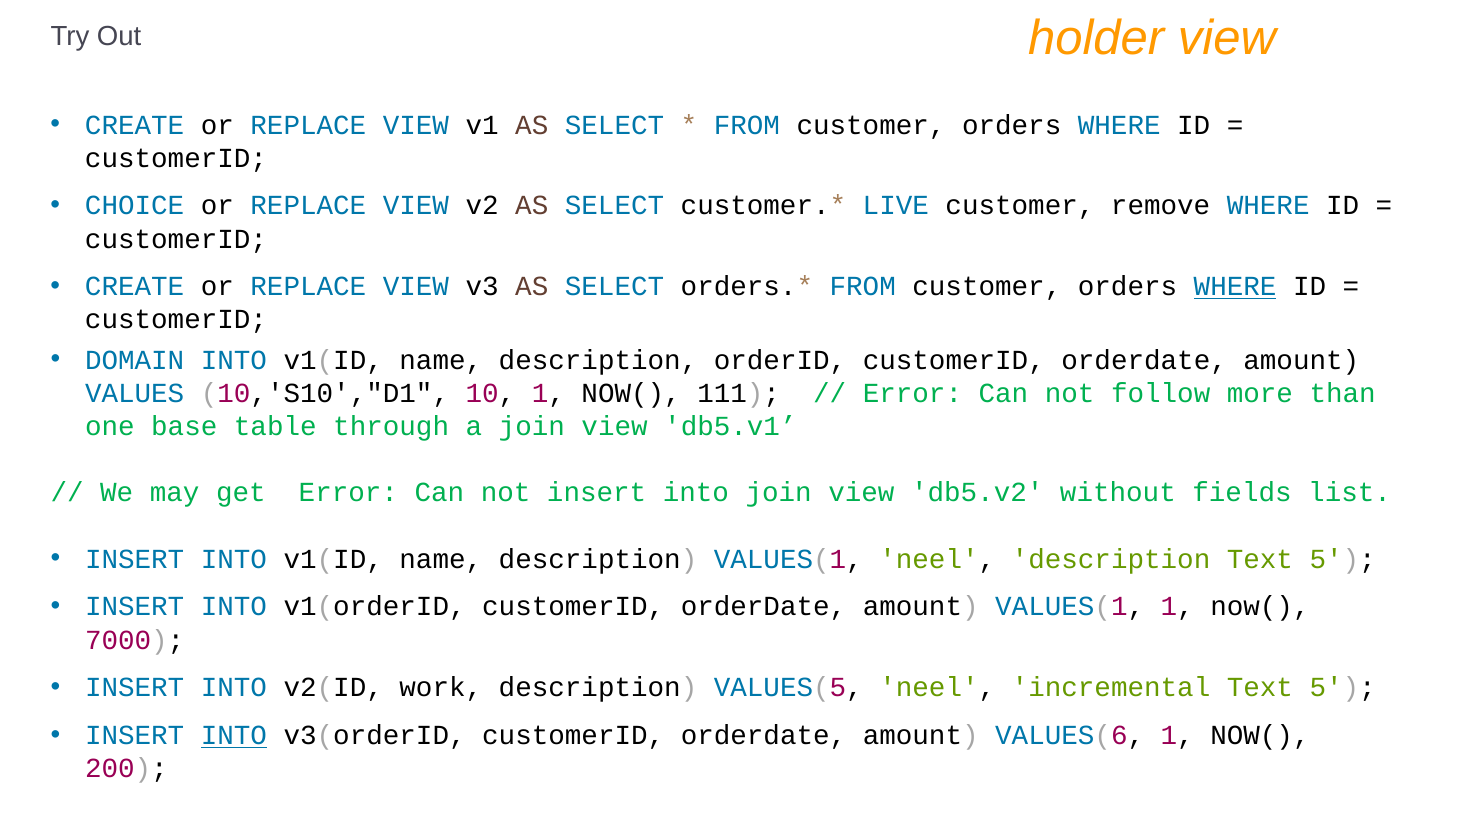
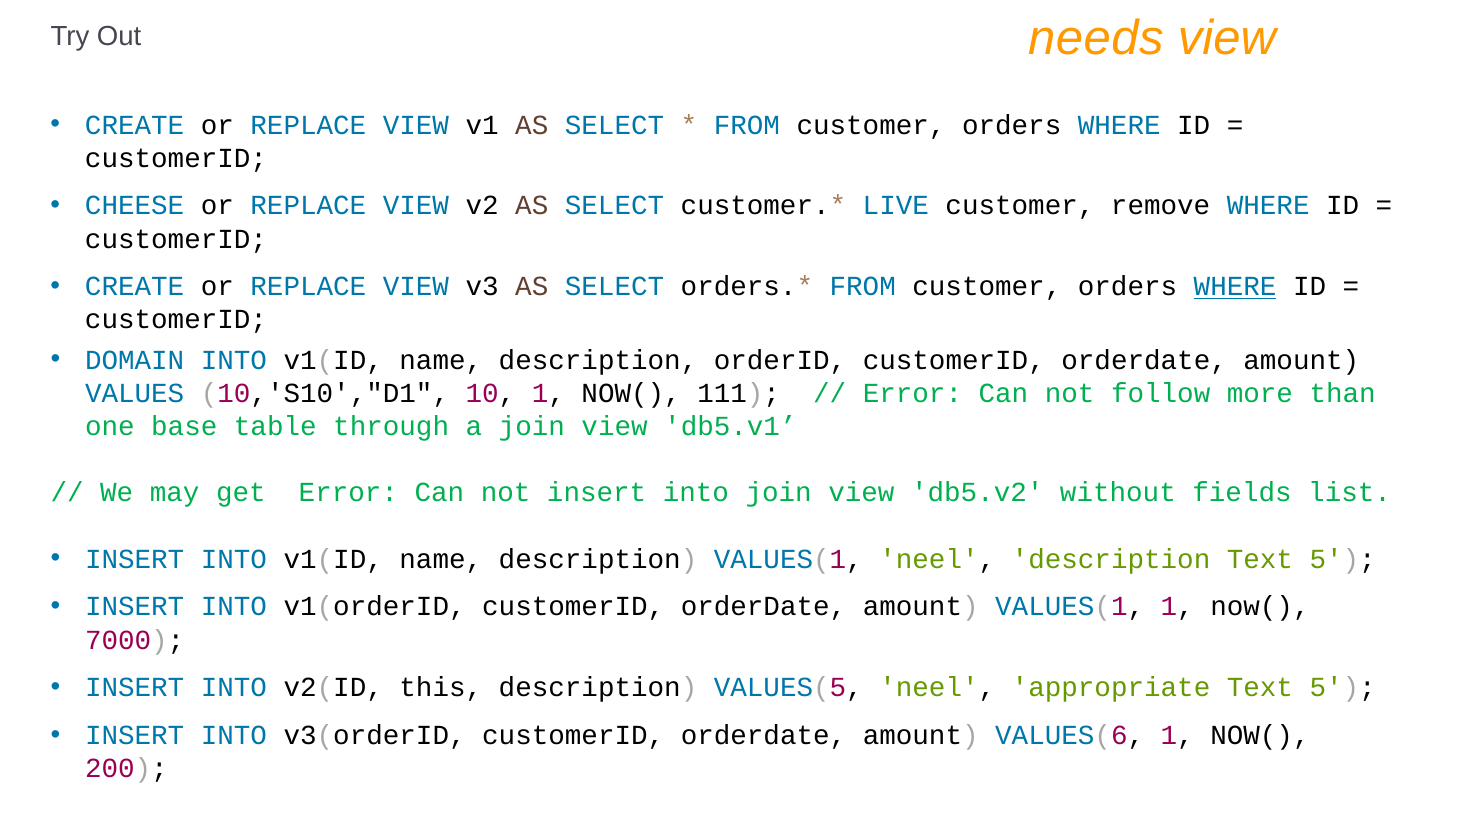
holder: holder -> needs
CHOICE: CHOICE -> CHEESE
work: work -> this
incremental: incremental -> appropriate
INTO at (234, 735) underline: present -> none
